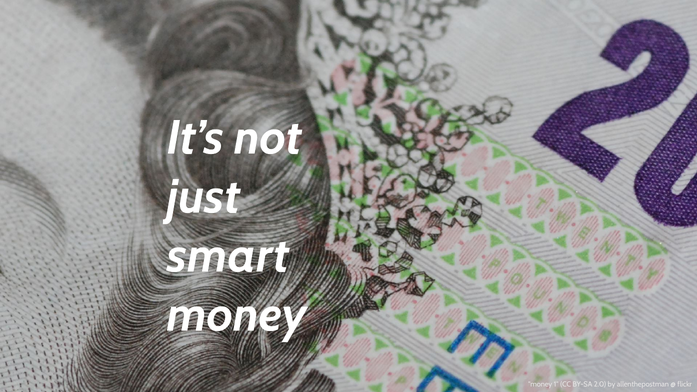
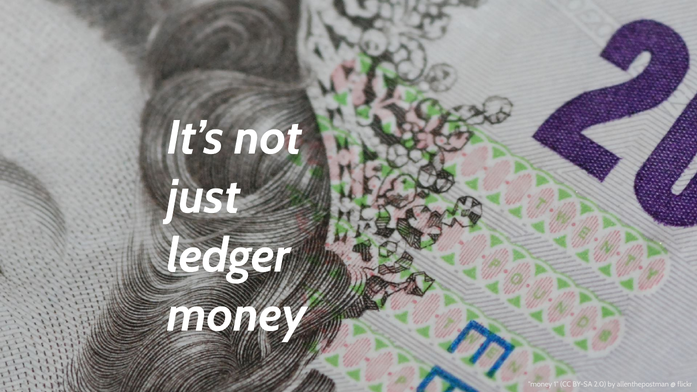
smart: smart -> ledger
